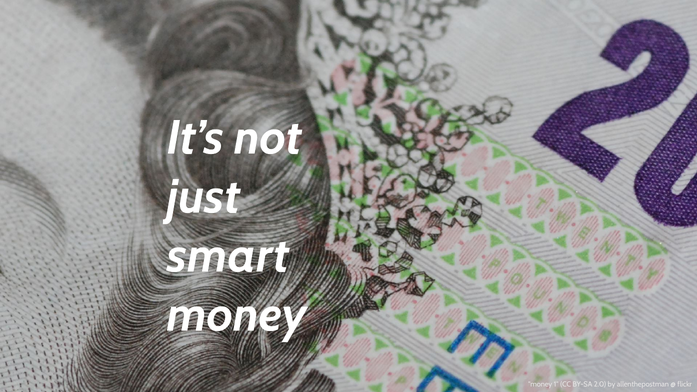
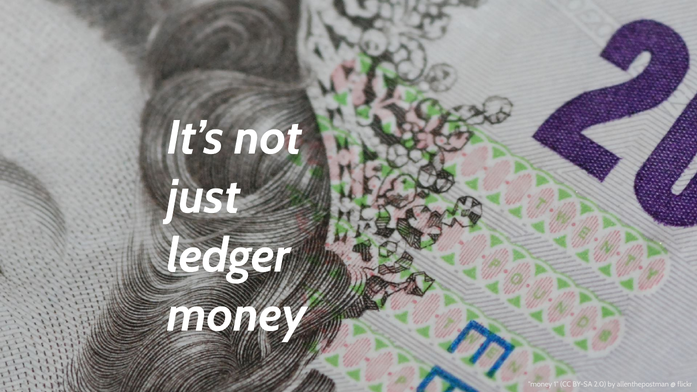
smart: smart -> ledger
